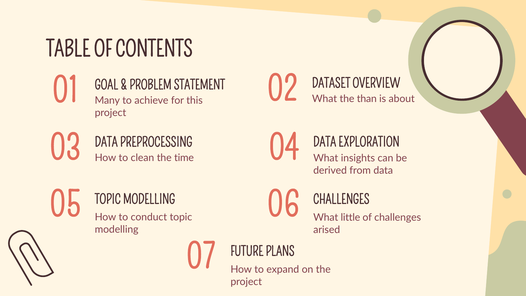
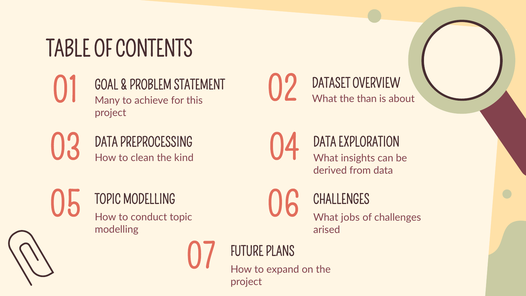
time: time -> kind
little: little -> jobs
